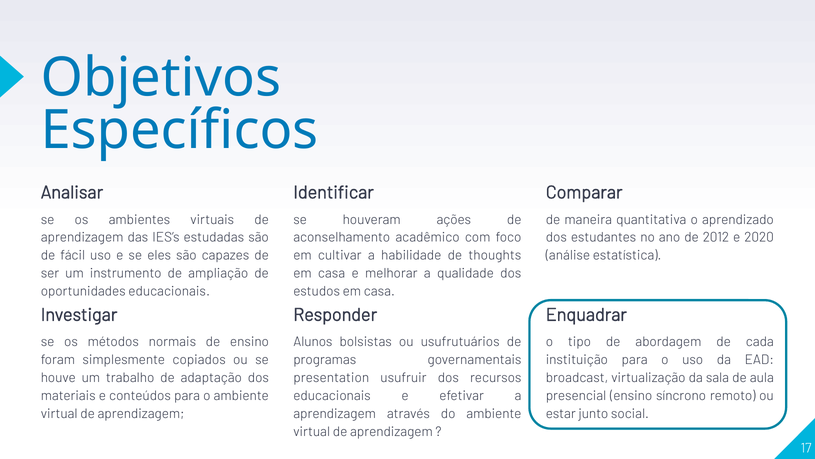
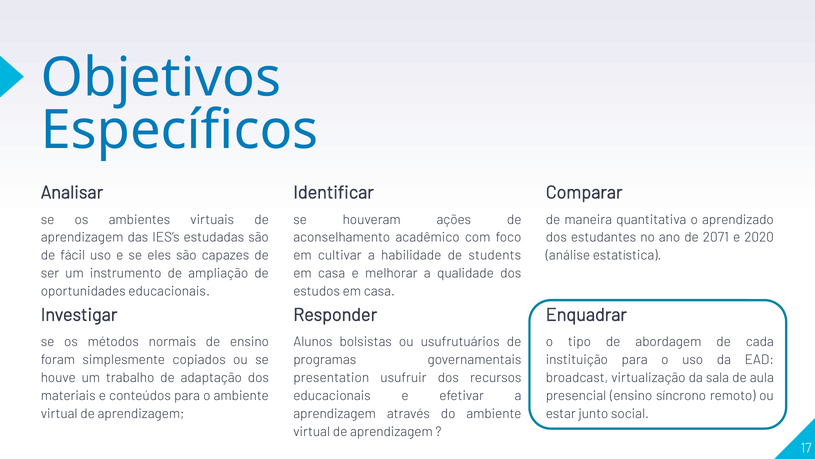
2012: 2012 -> 2071
thoughts: thoughts -> students
